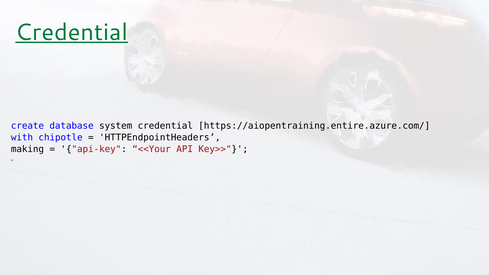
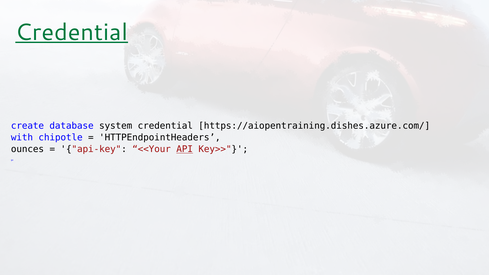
https://aiopentraining.entire.azure.com/: https://aiopentraining.entire.azure.com/ -> https://aiopentraining.dishes.azure.com/
making: making -> ounces
API underline: none -> present
